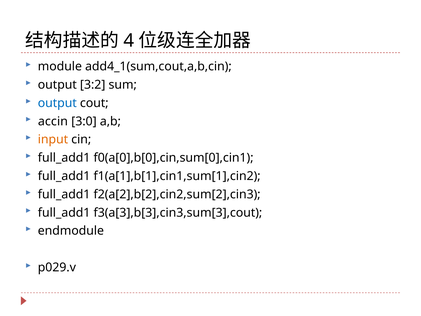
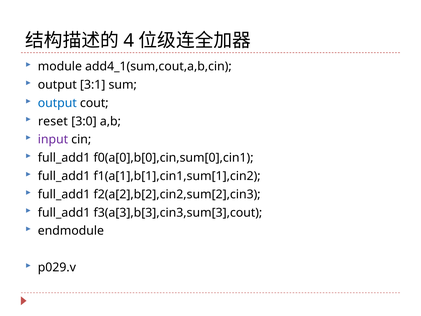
3:2: 3:2 -> 3:1
accin: accin -> reset
input colour: orange -> purple
